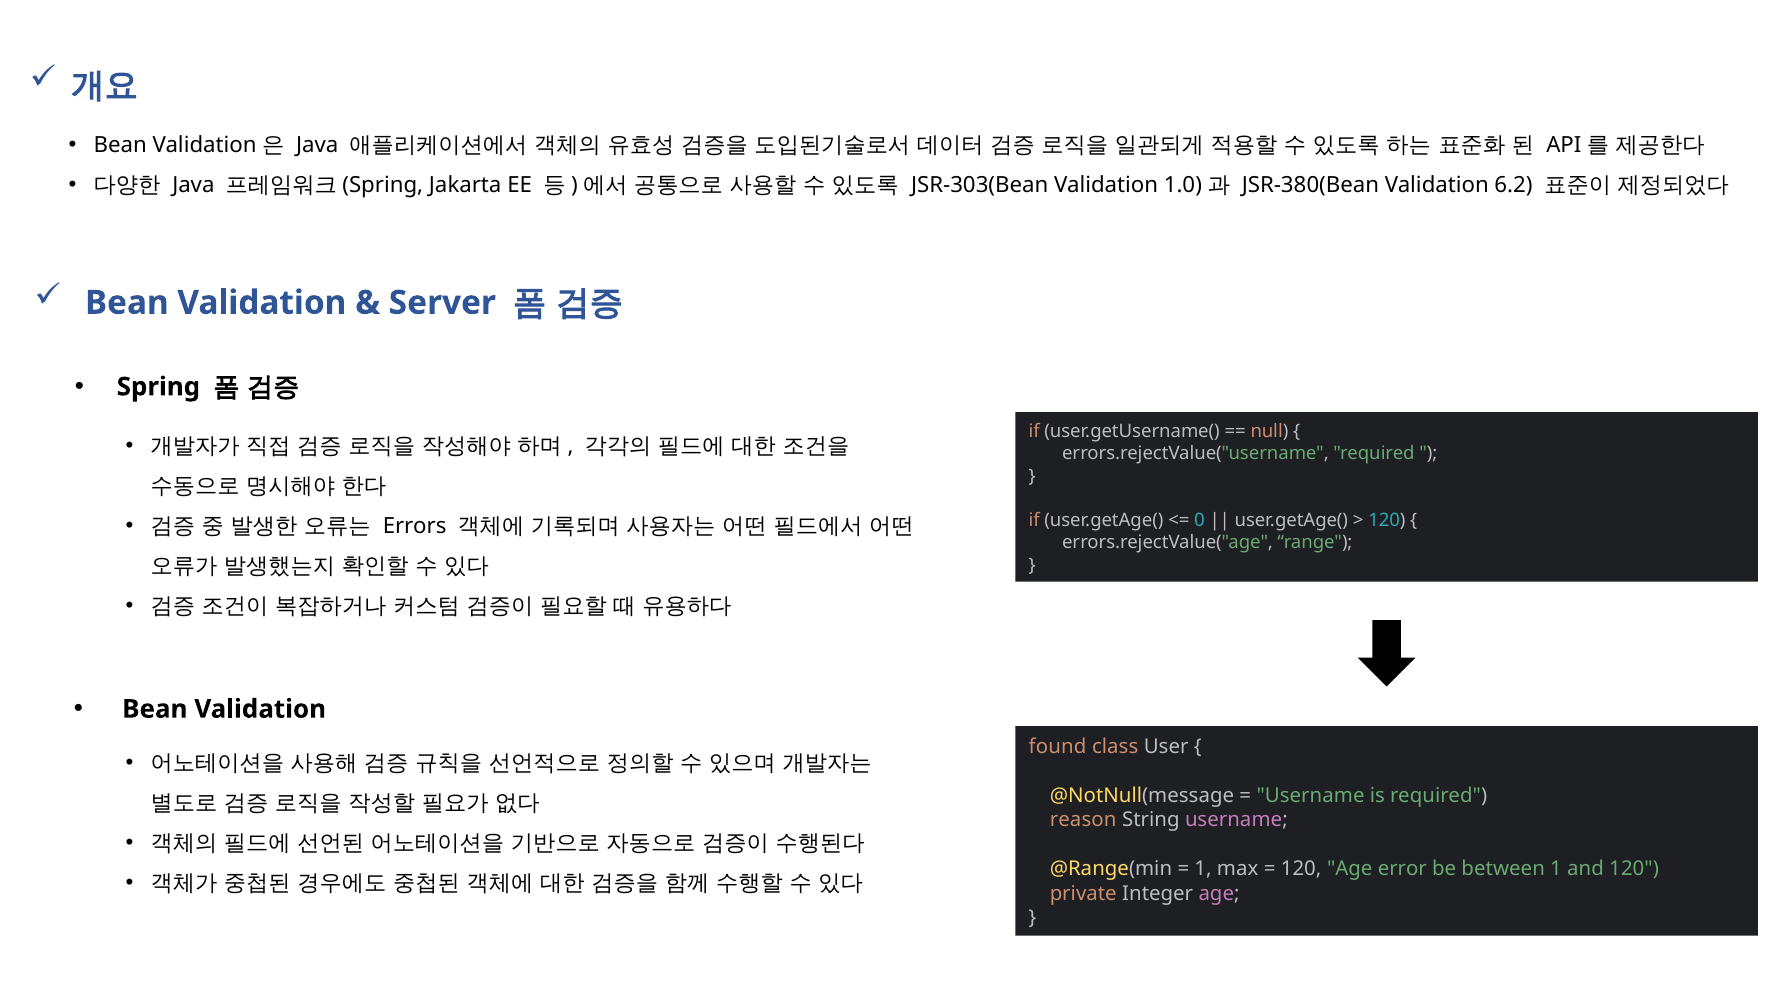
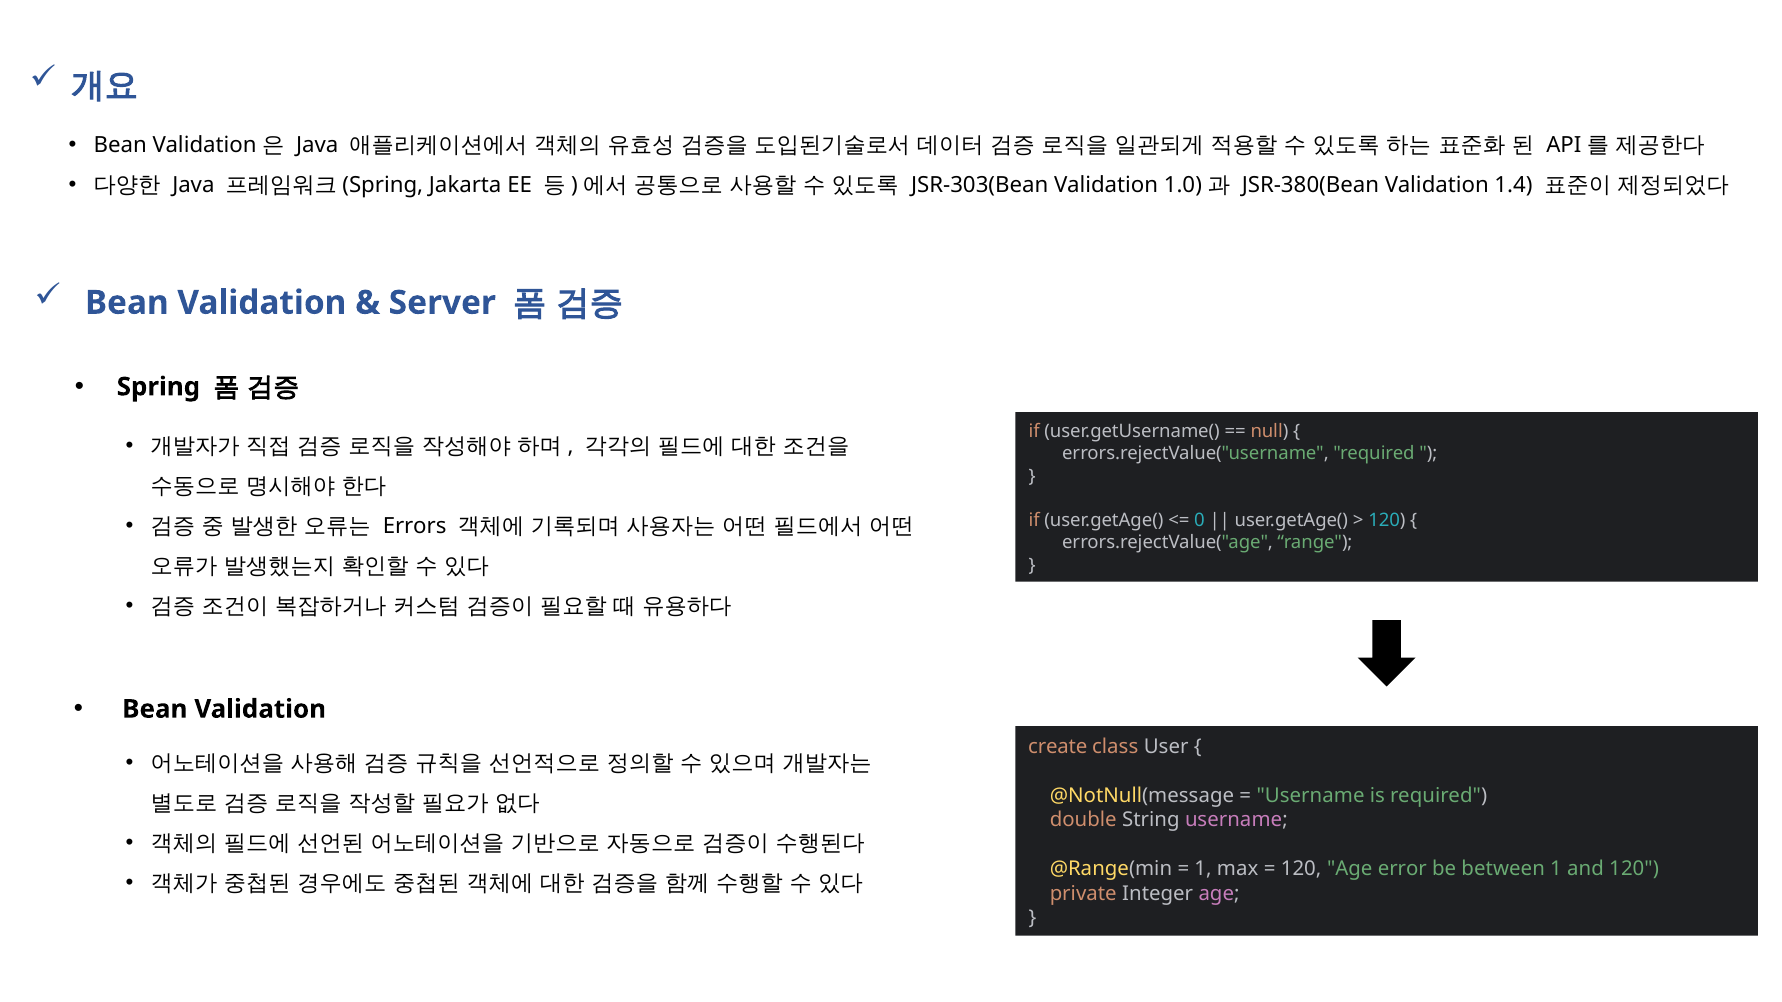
6.2: 6.2 -> 1.4
found: found -> create
reason: reason -> double
